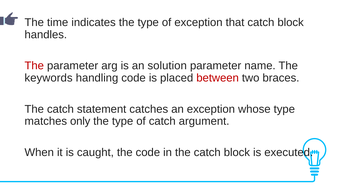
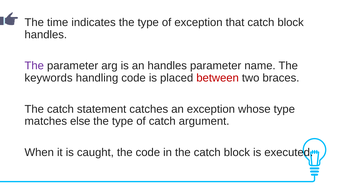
The at (34, 66) colour: red -> purple
an solution: solution -> handles
only: only -> else
